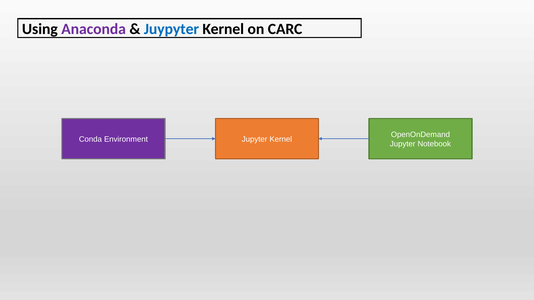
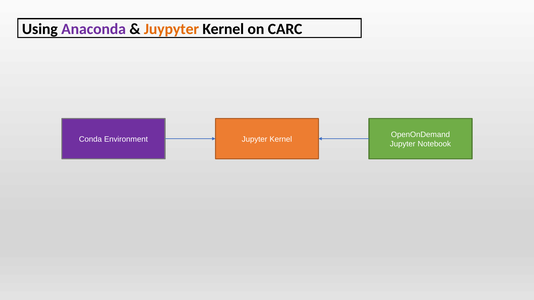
Juypyter colour: blue -> orange
